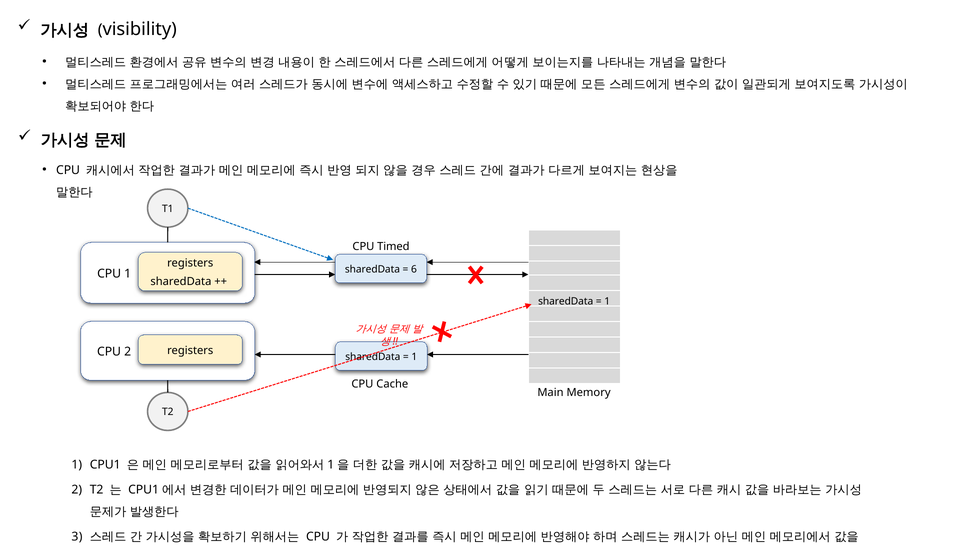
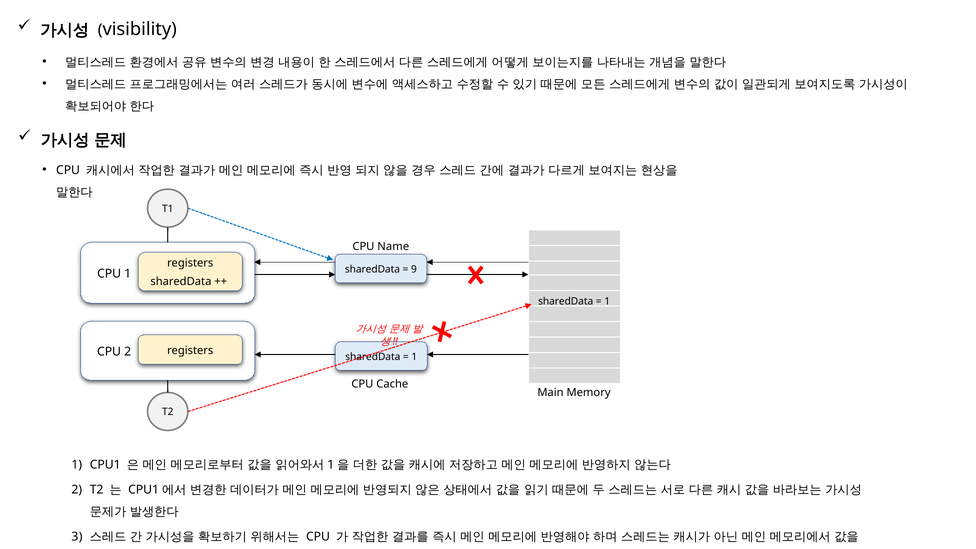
Timed: Timed -> Name
6: 6 -> 9
